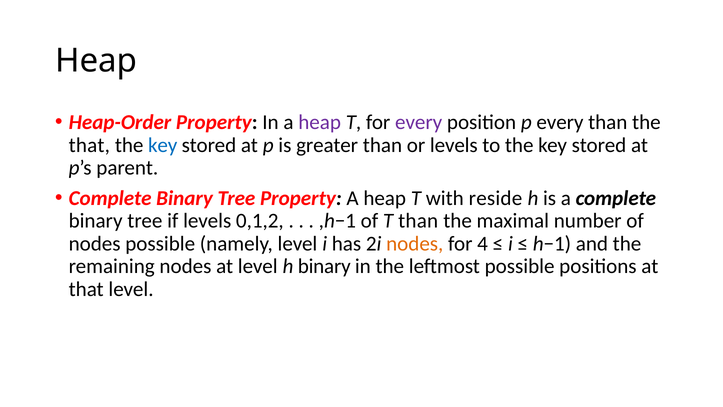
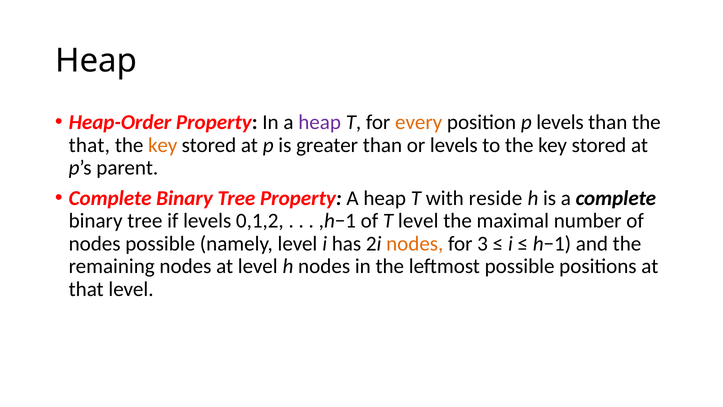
every at (419, 122) colour: purple -> orange
p every: every -> levels
key at (163, 145) colour: blue -> orange
T than: than -> level
4: 4 -> 3
h binary: binary -> nodes
